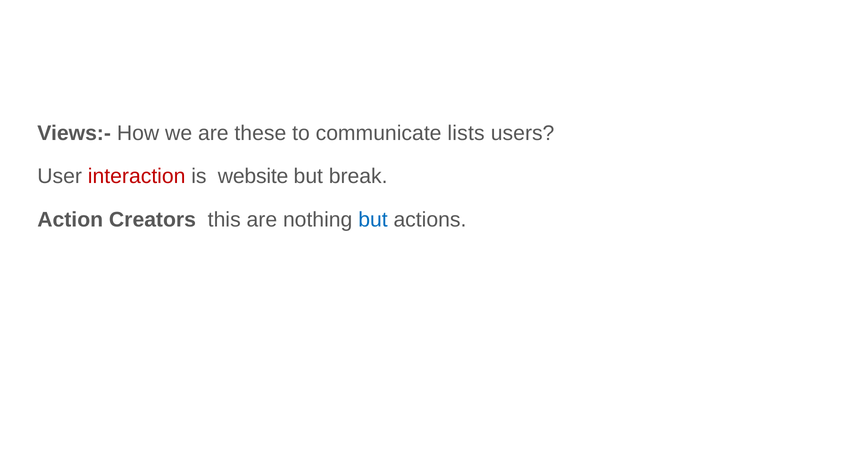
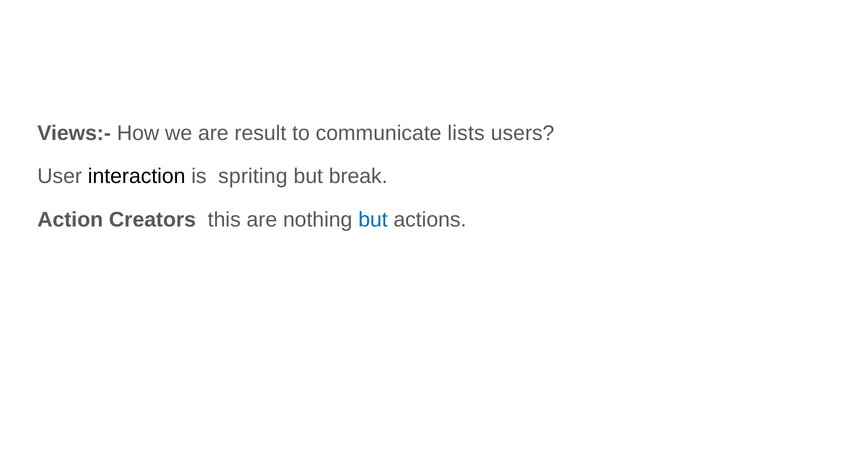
these: these -> result
interaction colour: red -> black
website: website -> spriting
